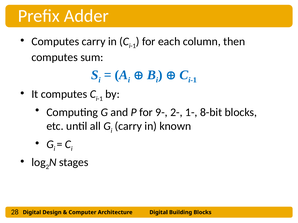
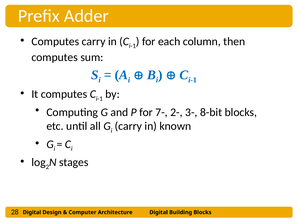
9-: 9- -> 7-
1-: 1- -> 3-
